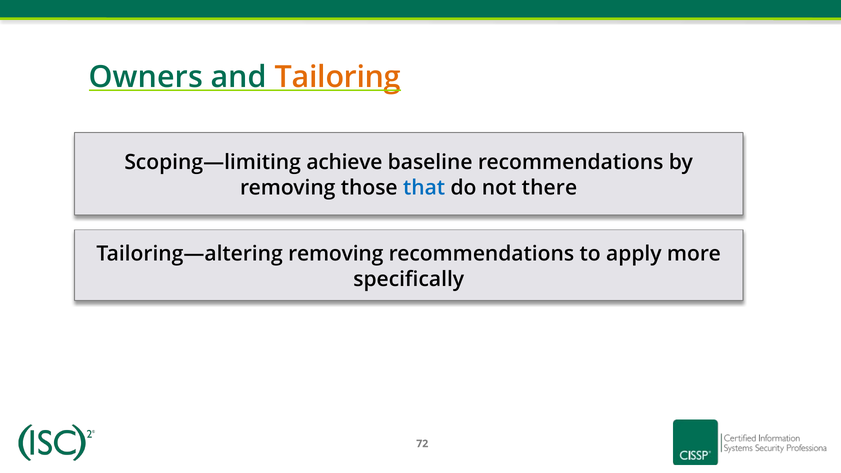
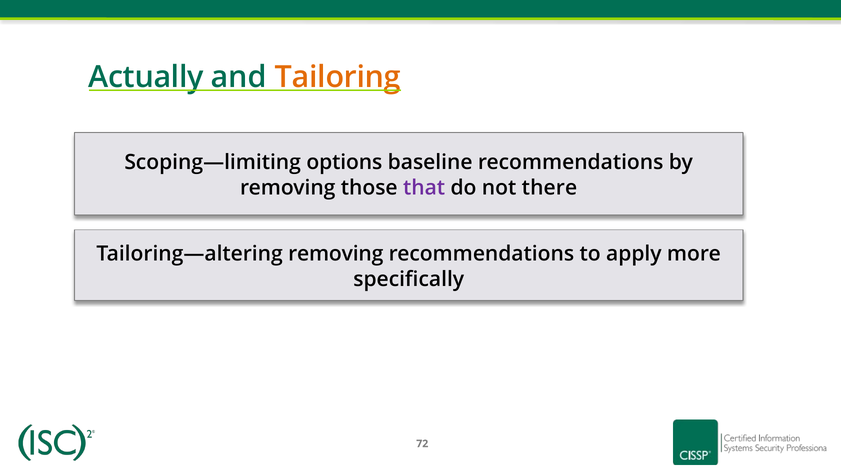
Owners: Owners -> Actually
achieve: achieve -> options
that colour: blue -> purple
